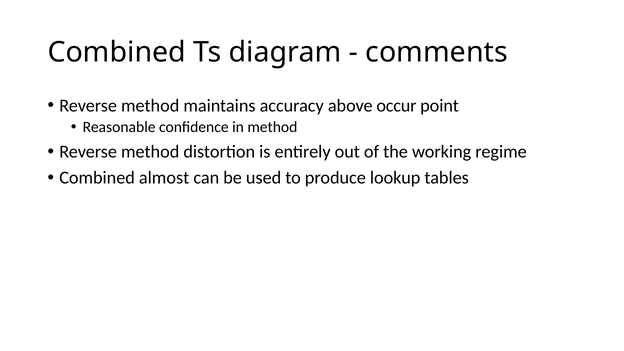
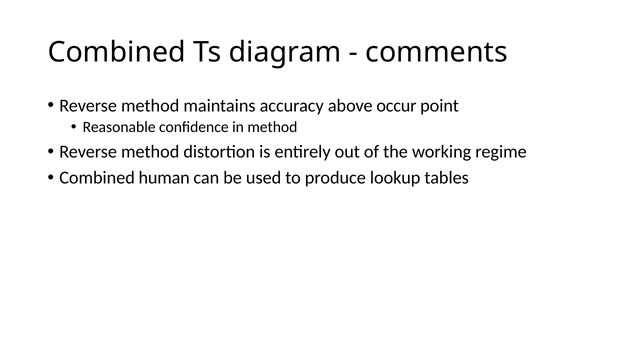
almost: almost -> human
